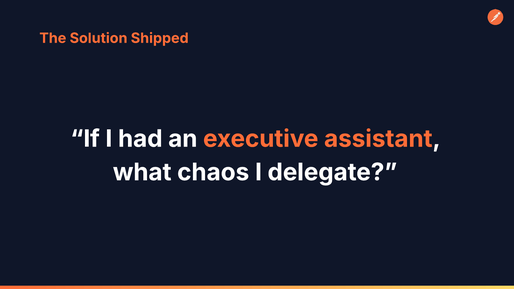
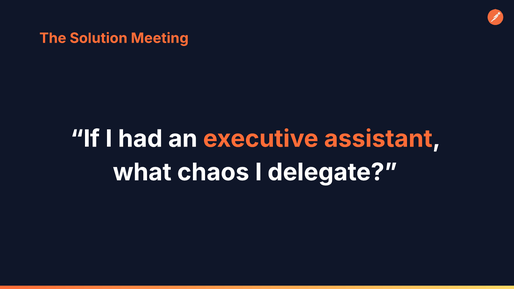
Shipped: Shipped -> Meeting
